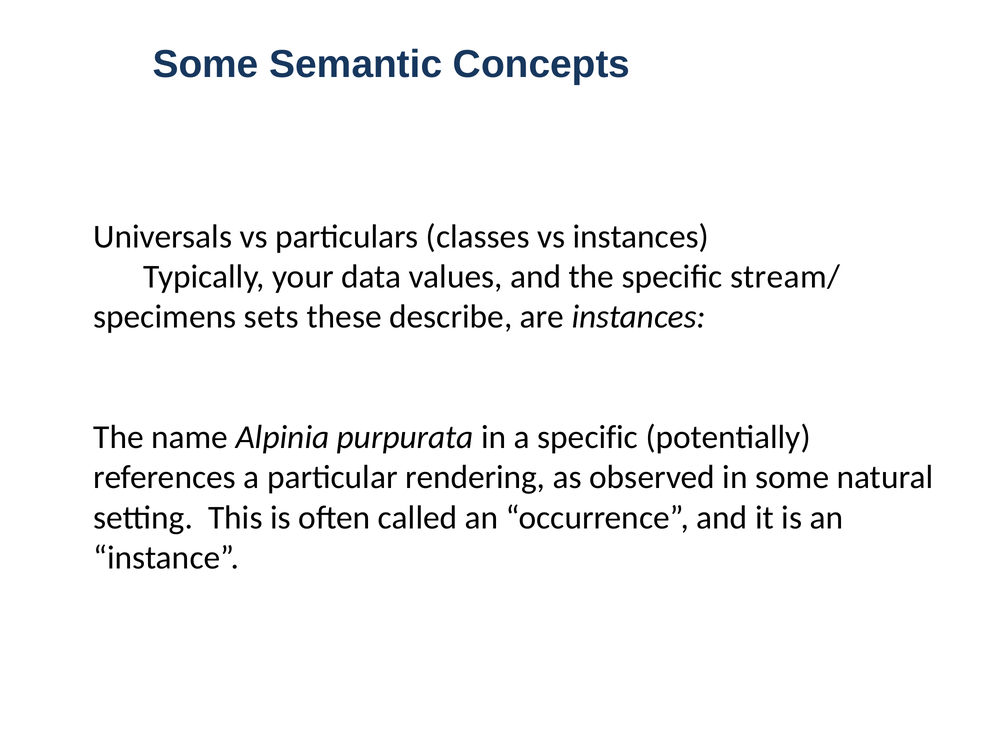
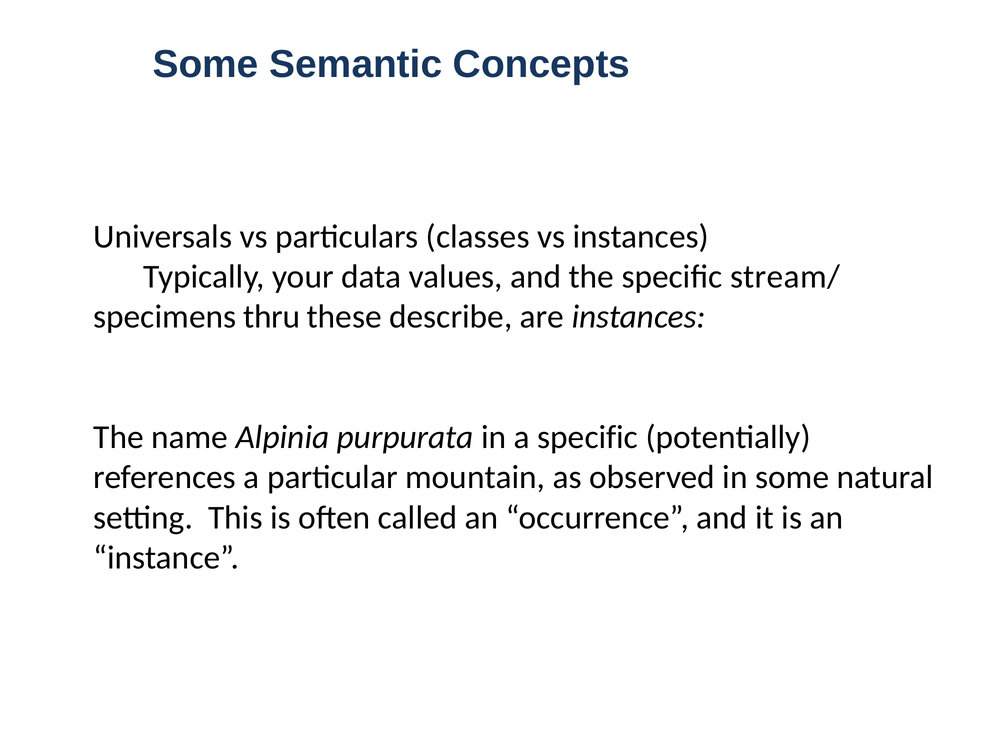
sets: sets -> thru
rendering: rendering -> mountain
